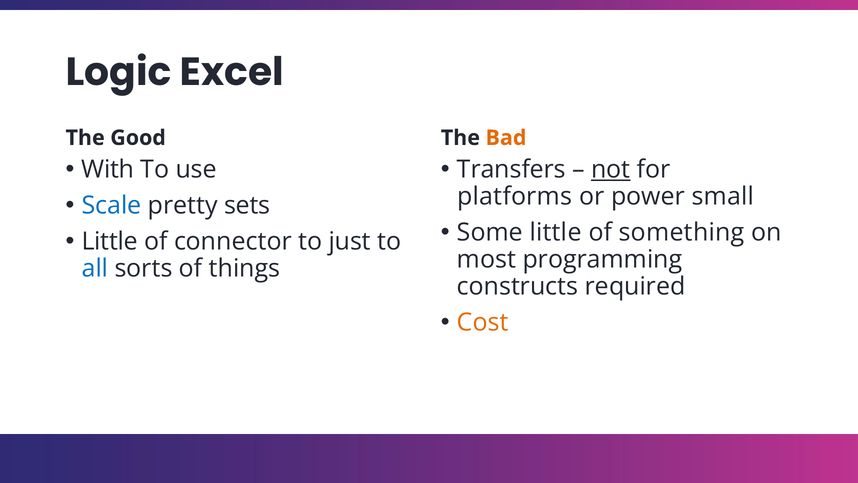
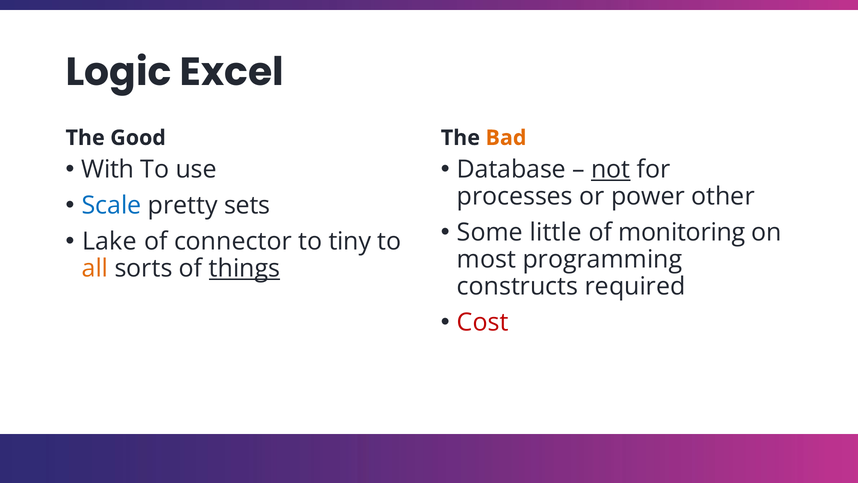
Transfers: Transfers -> Database
platforms: platforms -> processes
small: small -> other
something: something -> monitoring
Little at (110, 241): Little -> Lake
just: just -> tiny
all colour: blue -> orange
things underline: none -> present
Cost colour: orange -> red
